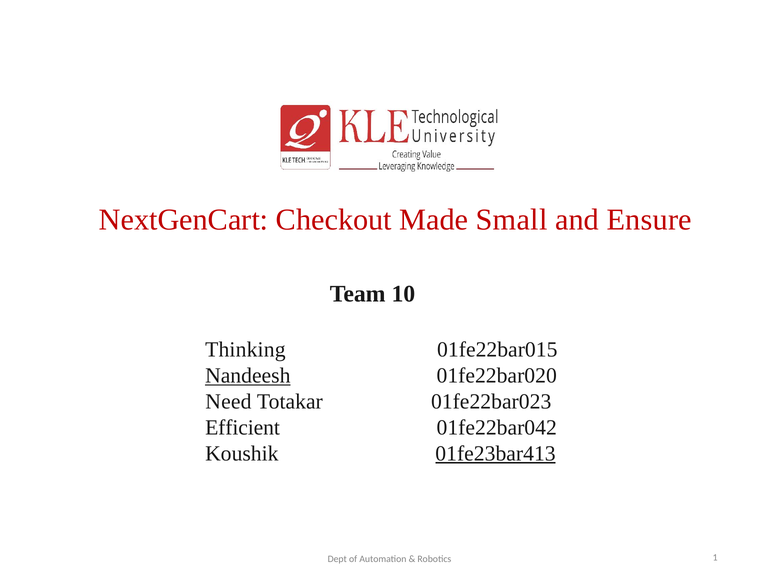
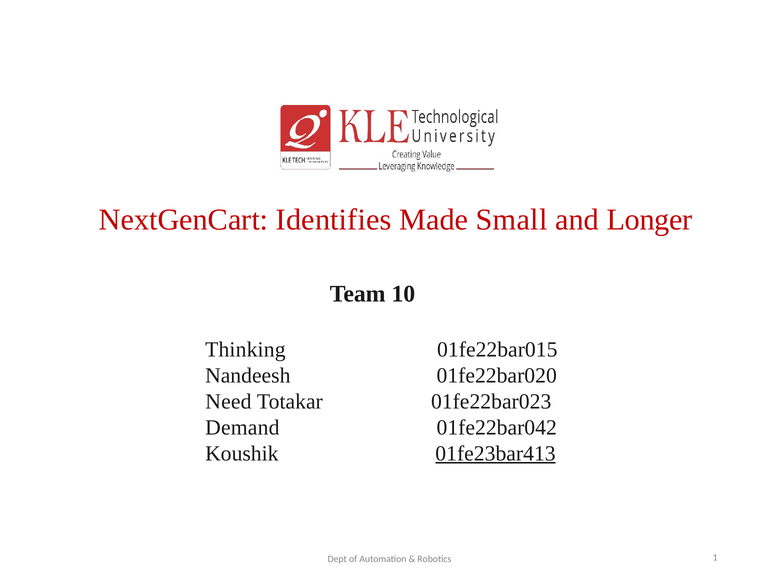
Checkout: Checkout -> Identifies
Ensure: Ensure -> Longer
Nandeesh underline: present -> none
Efficient: Efficient -> Demand
